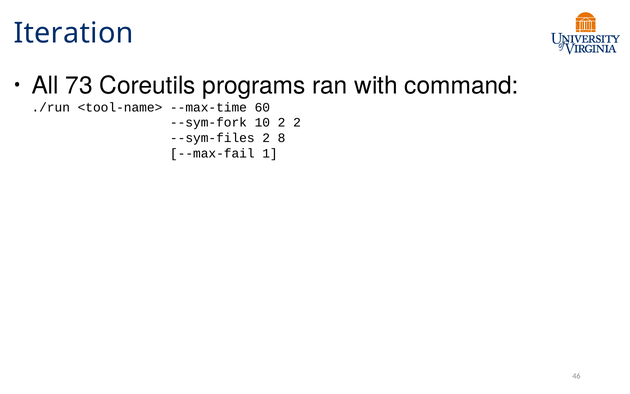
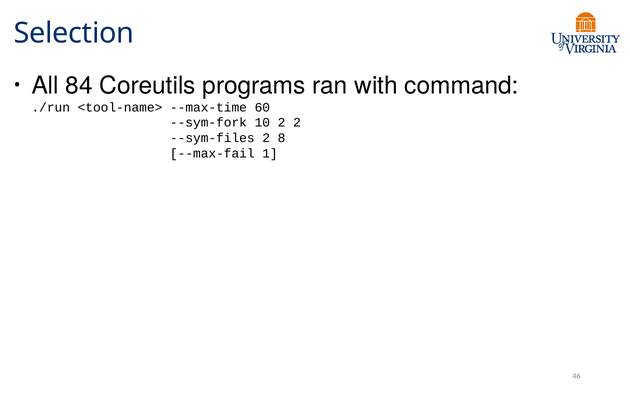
Iteration: Iteration -> Selection
73: 73 -> 84
